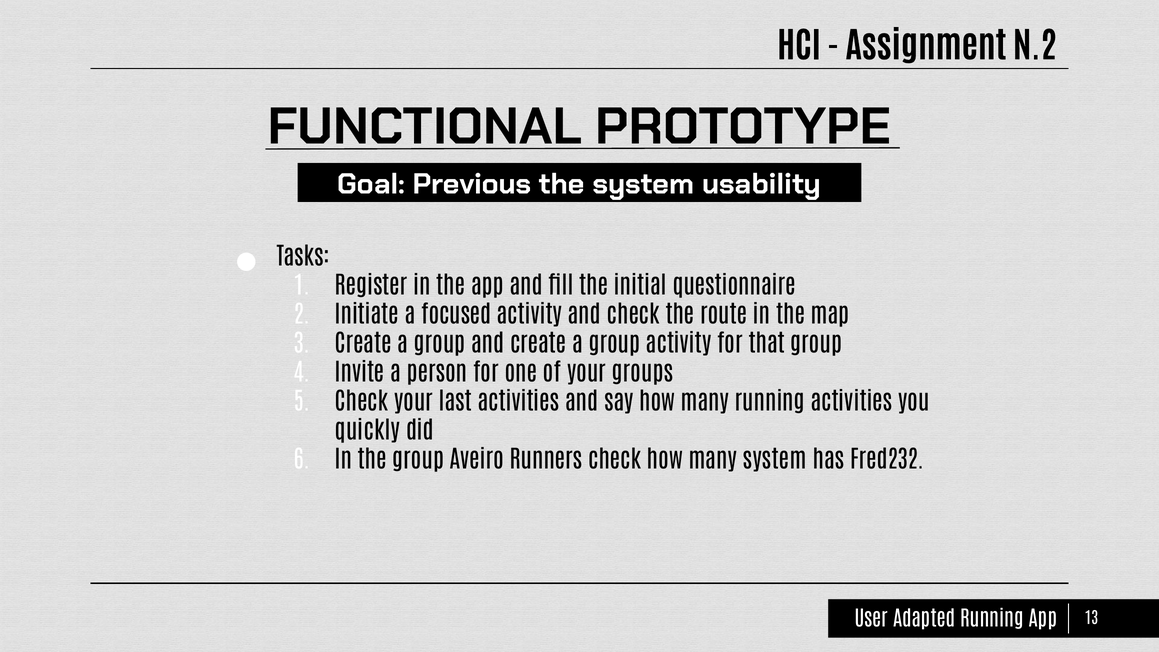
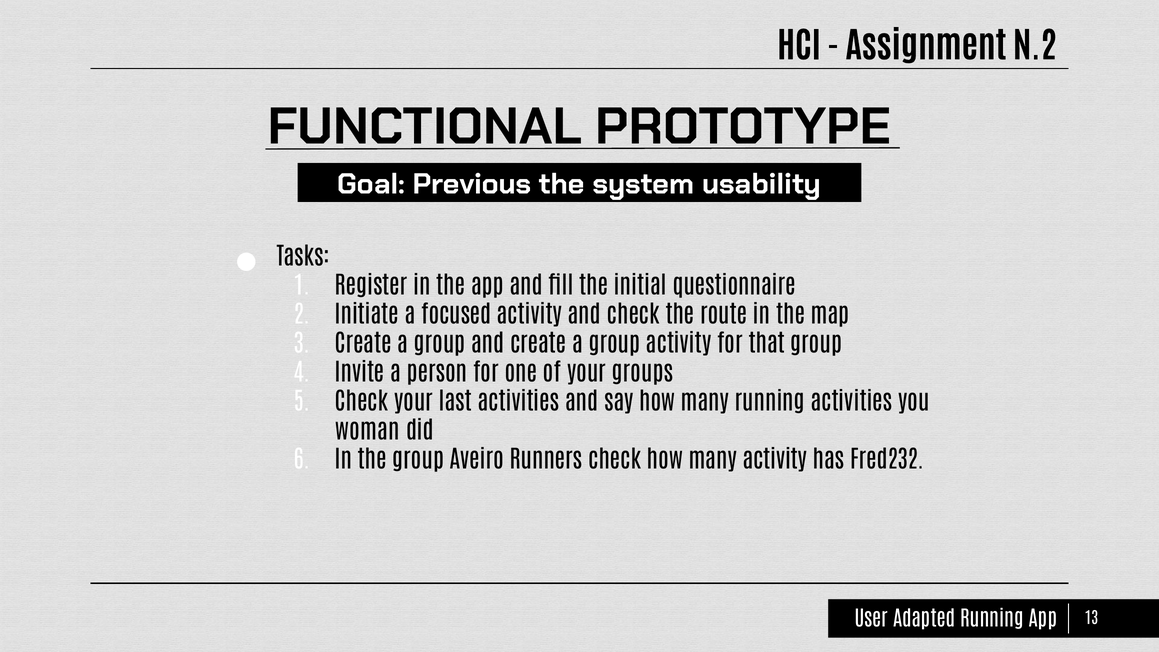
quickly: quickly -> woman
many system: system -> activity
